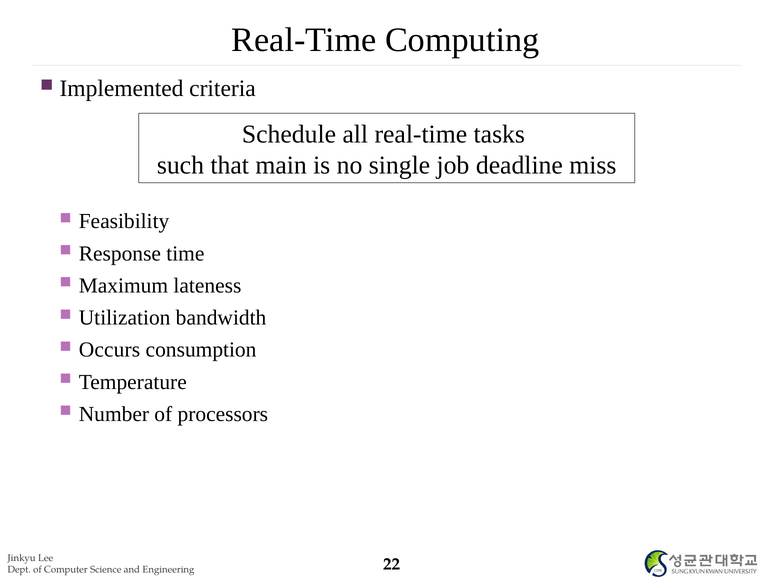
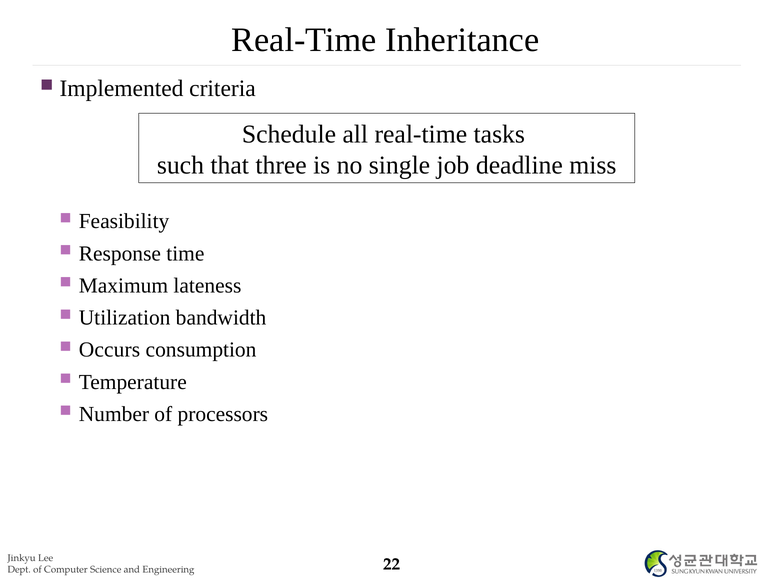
Computing: Computing -> Inheritance
main: main -> three
